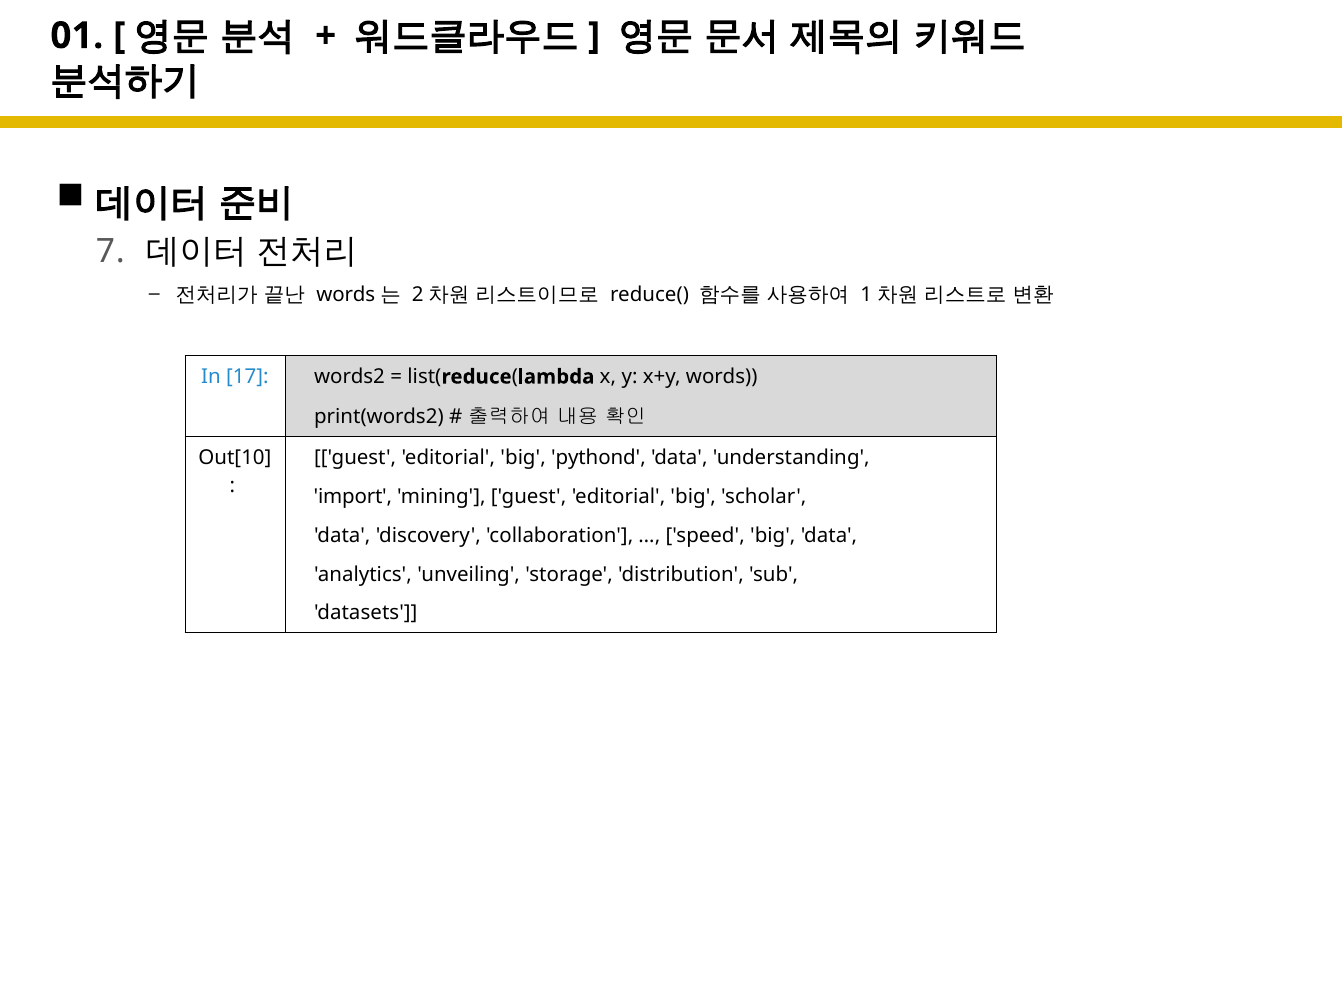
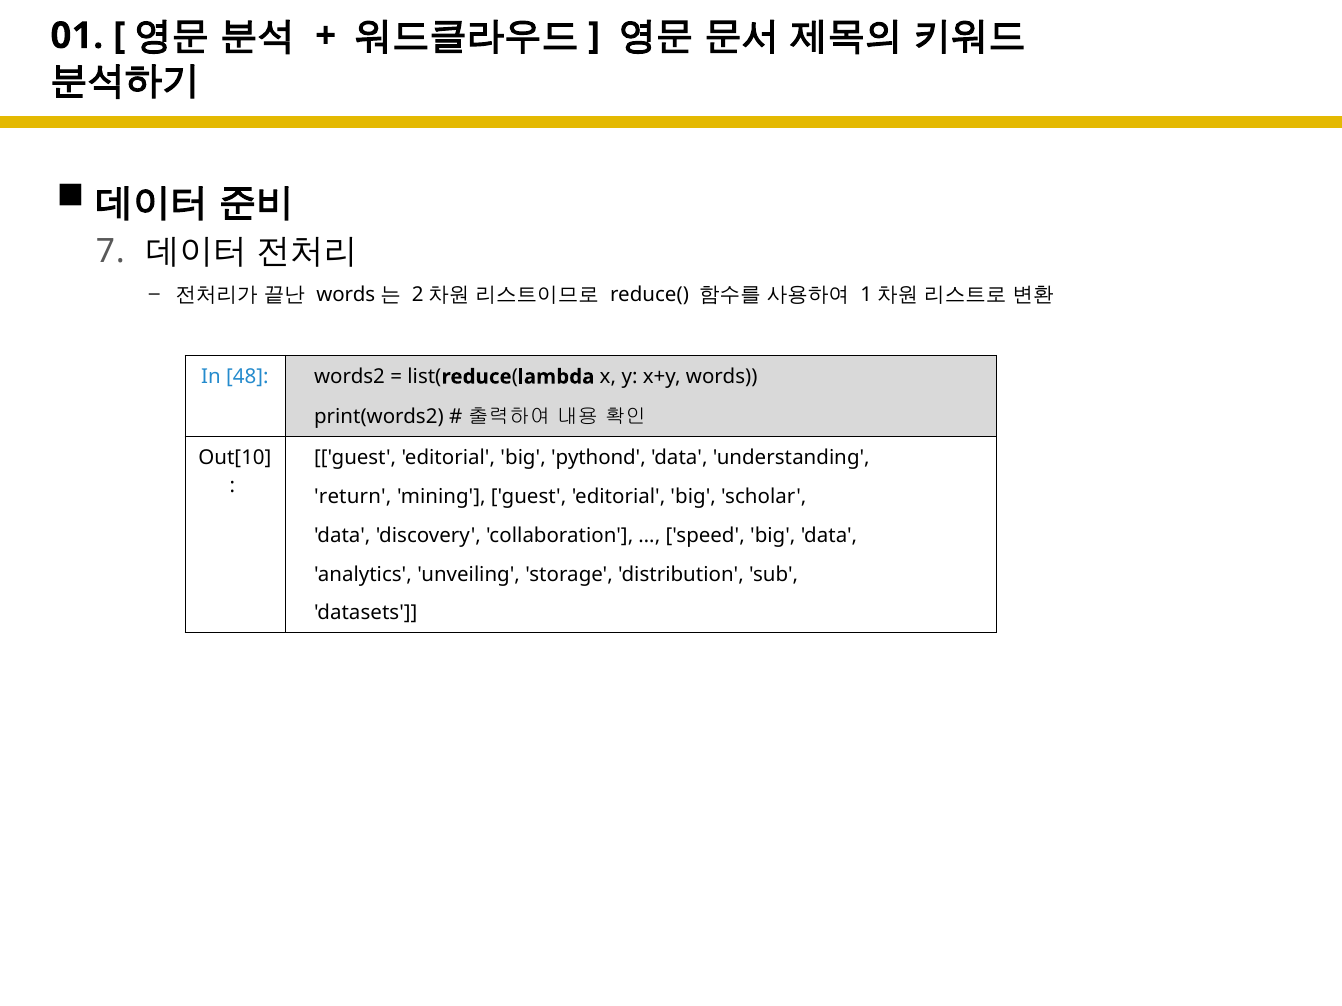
17: 17 -> 48
import: import -> return
